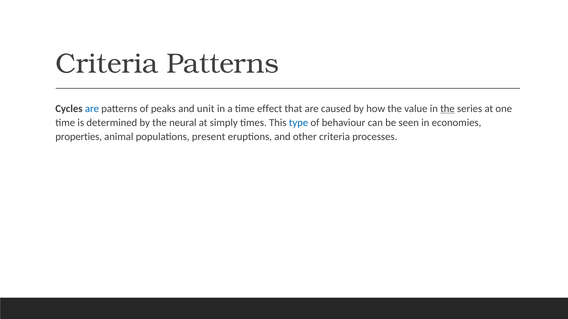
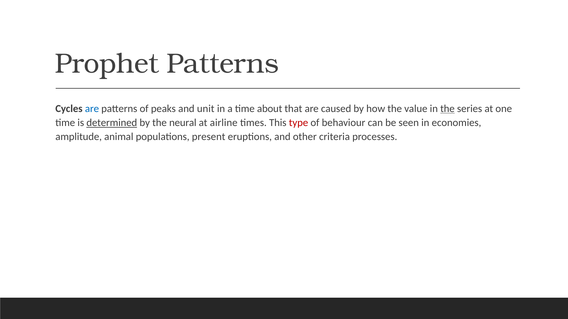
Criteria at (107, 64): Criteria -> Prophet
effect: effect -> about
determined underline: none -> present
simply: simply -> airline
type colour: blue -> red
properties: properties -> amplitude
